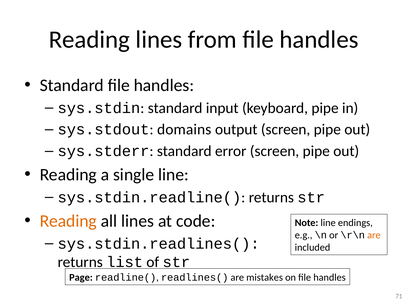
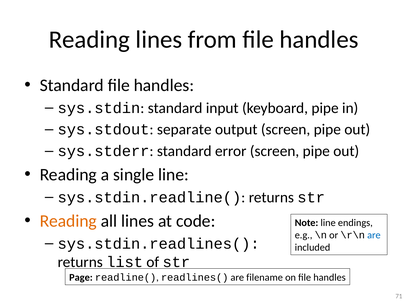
domains: domains -> separate
are at (374, 235) colour: orange -> blue
mistakes: mistakes -> filename
